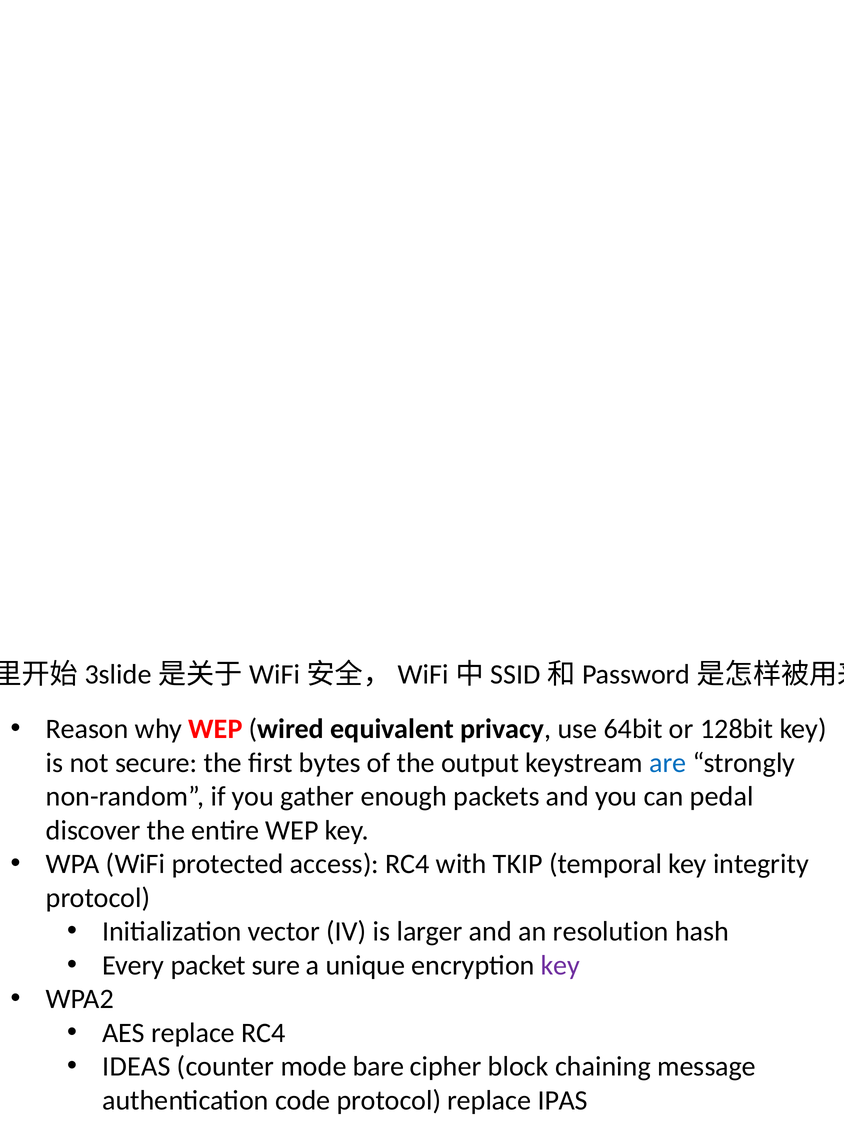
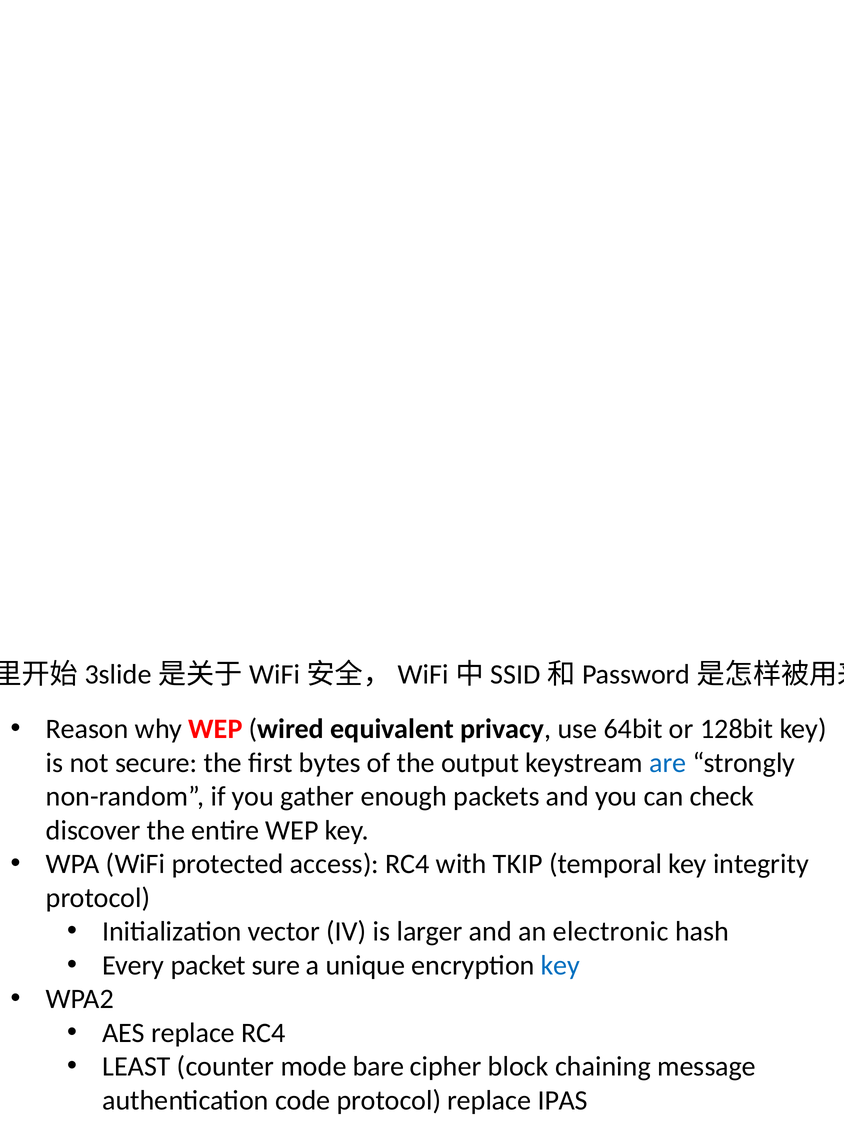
pedal: pedal -> check
resolution: resolution -> electronic
key at (560, 966) colour: purple -> blue
IDEAS: IDEAS -> LEAST
